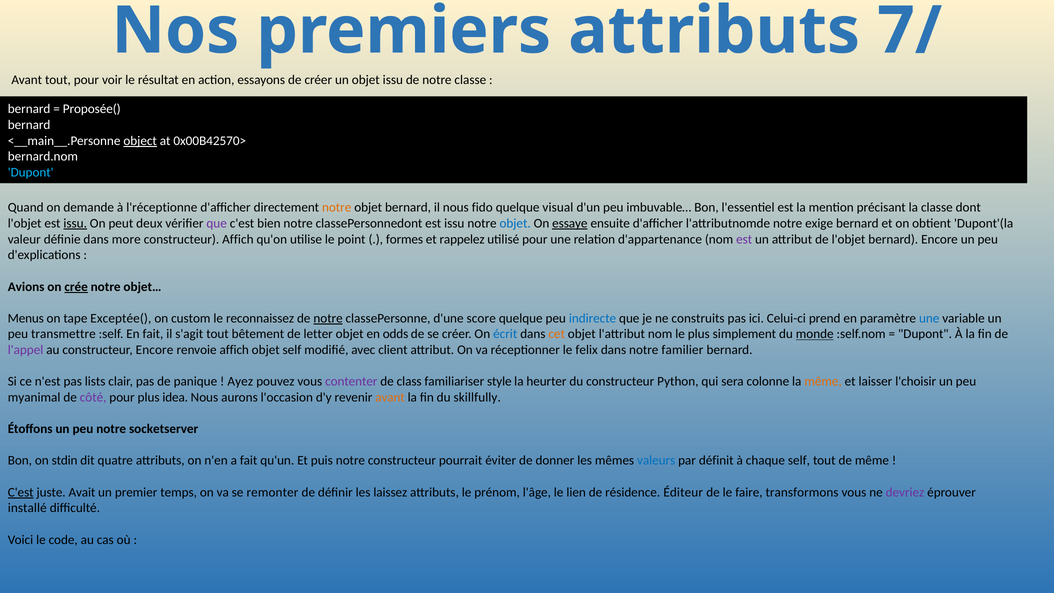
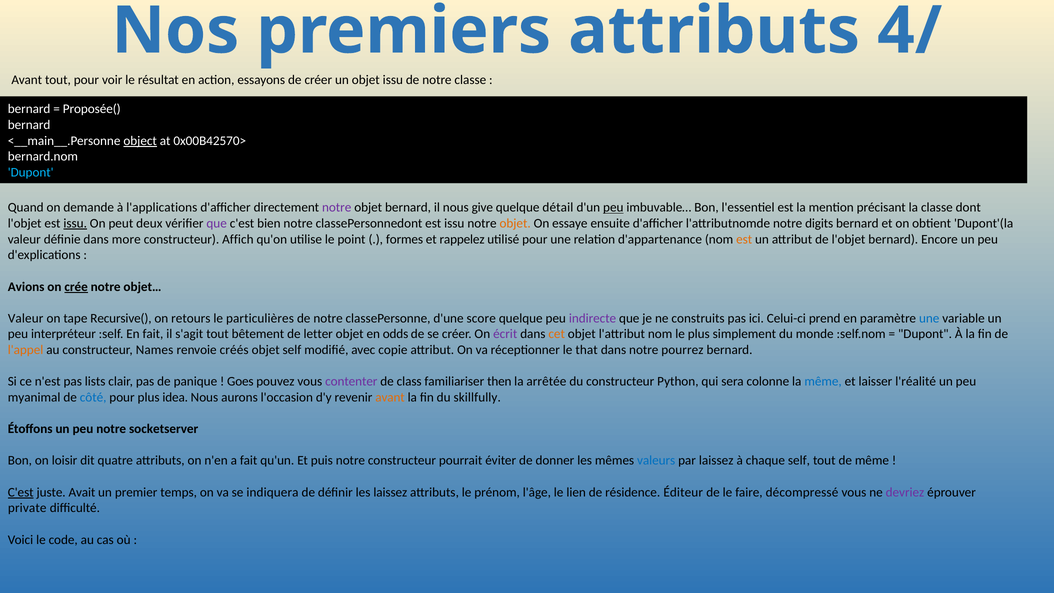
7/: 7/ -> 4/
l'réceptionne: l'réceptionne -> l'applications
notre at (337, 208) colour: orange -> purple
fido: fido -> give
visual: visual -> détail
peu at (613, 208) underline: none -> present
objet at (515, 223) colour: blue -> orange
essaye underline: present -> none
exige: exige -> digits
est at (744, 239) colour: purple -> orange
Menus at (26, 318): Menus -> Valeur
Exceptée(: Exceptée( -> Recursive(
custom: custom -> retours
reconnaissez: reconnaissez -> particulières
notre at (328, 318) underline: present -> none
indirecte colour: blue -> purple
transmettre: transmettre -> interpréteur
écrit colour: blue -> purple
monde underline: present -> none
l'appel colour: purple -> orange
constructeur Encore: Encore -> Names
renvoie affich: affich -> créés
client: client -> copie
felix: felix -> that
familier: familier -> pourrez
Ayez: Ayez -> Goes
style: style -> then
heurter: heurter -> arrêtée
même at (823, 382) colour: orange -> blue
l'choisir: l'choisir -> l'réalité
côté colour: purple -> blue
stdin: stdin -> loisir
par définit: définit -> laissez
remonter: remonter -> indiquera
transformons: transformons -> décompressé
installé: installé -> private
